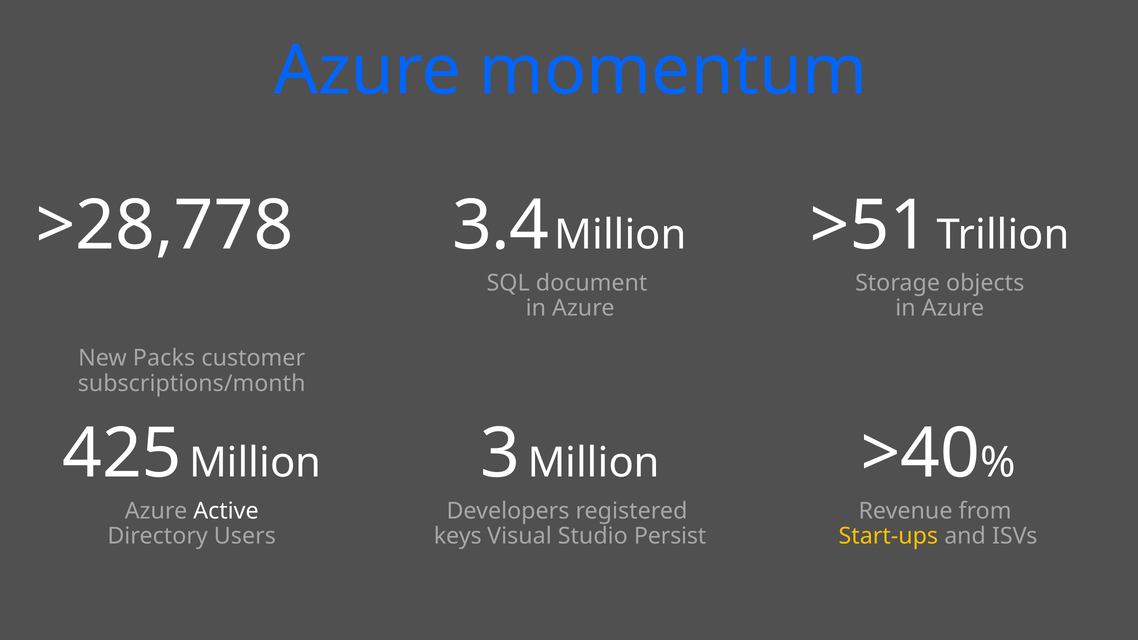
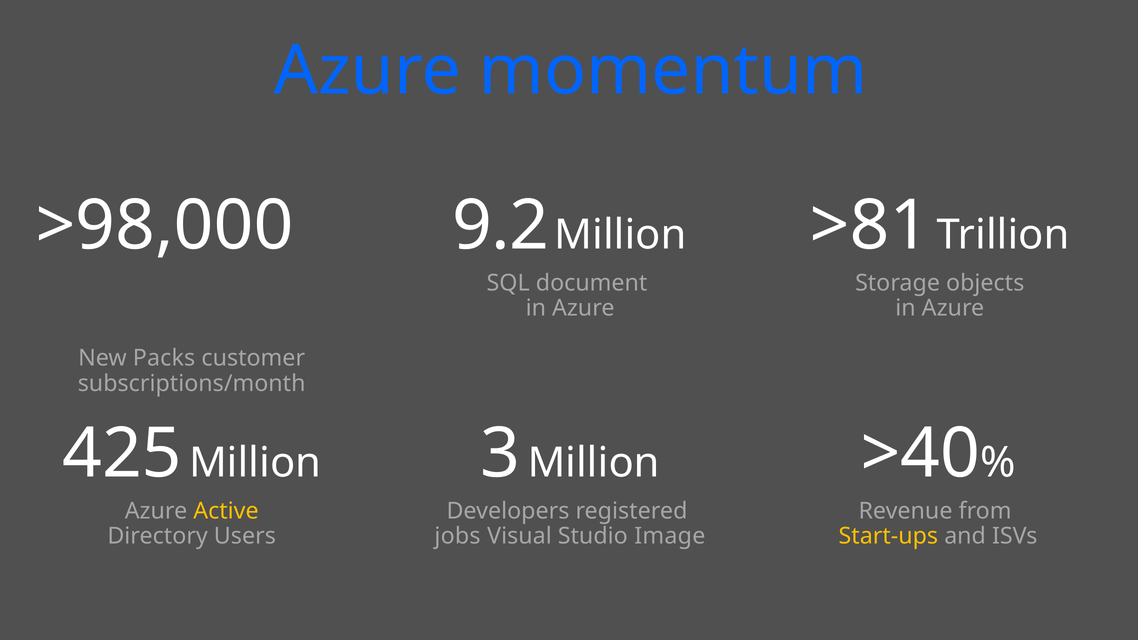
>28,778: >28,778 -> >98,000
3.4: 3.4 -> 9.2
>51: >51 -> >81
Active colour: white -> yellow
keys: keys -> jobs
Persist: Persist -> Image
